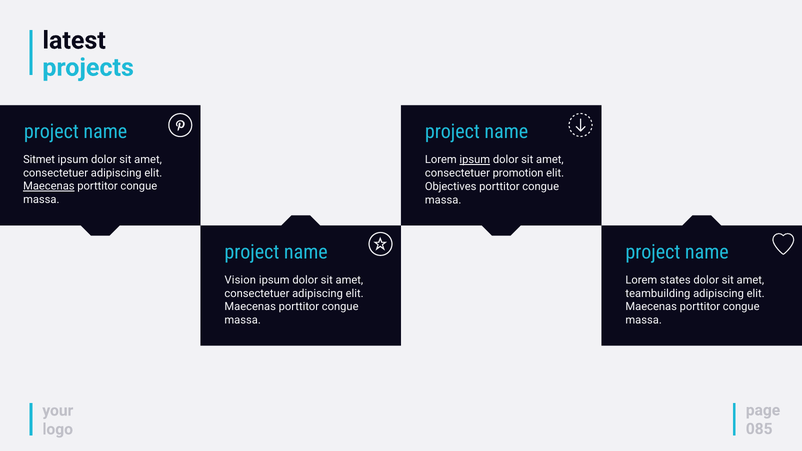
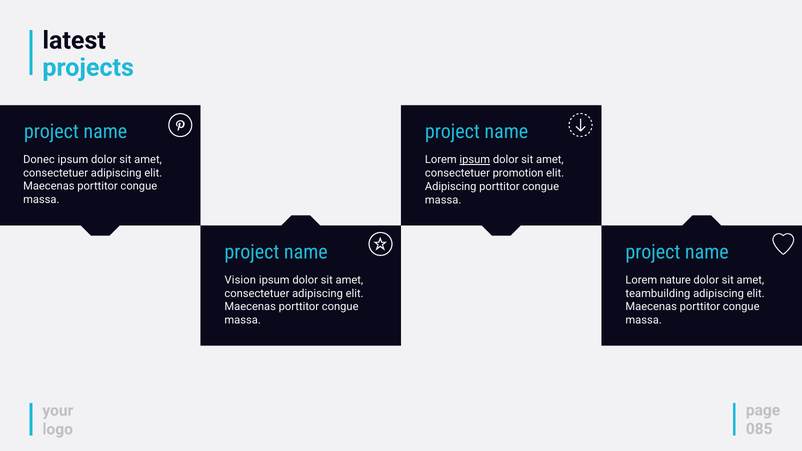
Sitmet: Sitmet -> Donec
Maecenas at (49, 186) underline: present -> none
Objectives at (451, 187): Objectives -> Adipiscing
states: states -> nature
